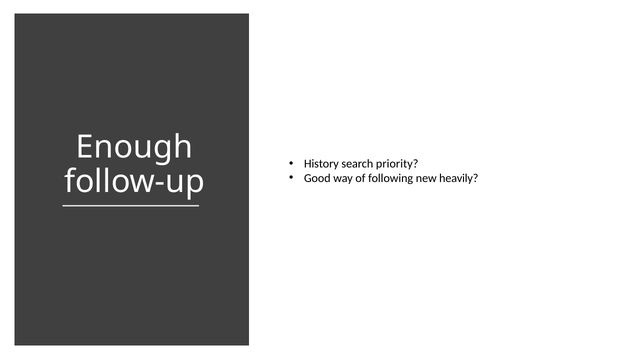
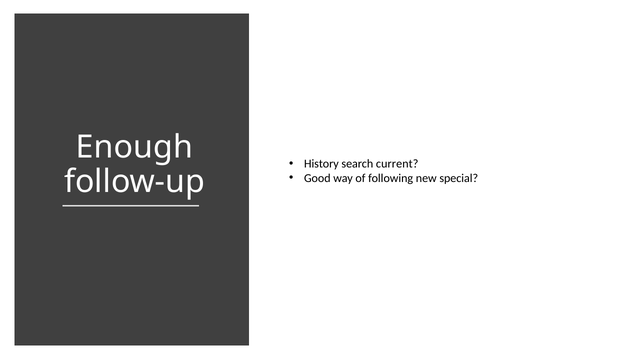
priority: priority -> current
heavily: heavily -> special
